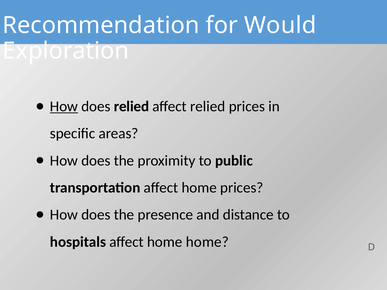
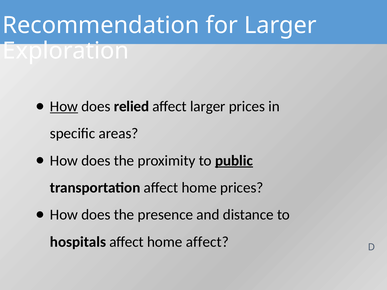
for Would: Would -> Larger
affect relied: relied -> larger
public underline: none -> present
home home: home -> affect
